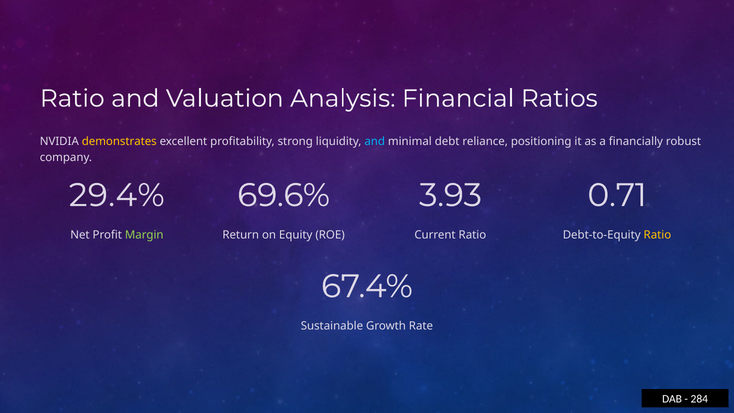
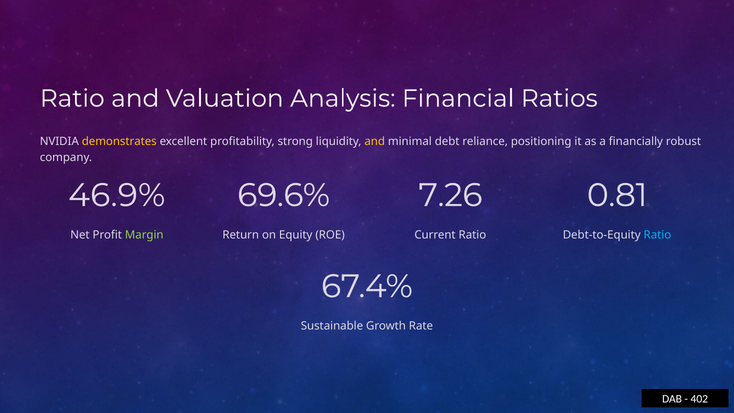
and at (375, 142) colour: light blue -> yellow
29.4%: 29.4% -> 46.9%
3.93: 3.93 -> 7.26
0.71: 0.71 -> 0.81
Ratio at (657, 235) colour: yellow -> light blue
284: 284 -> 402
